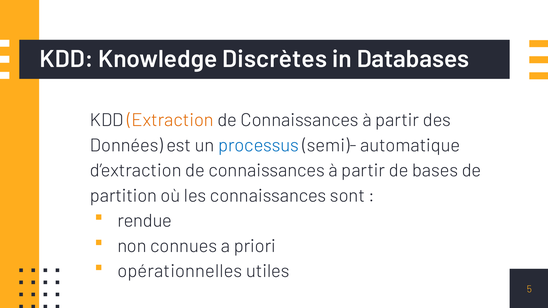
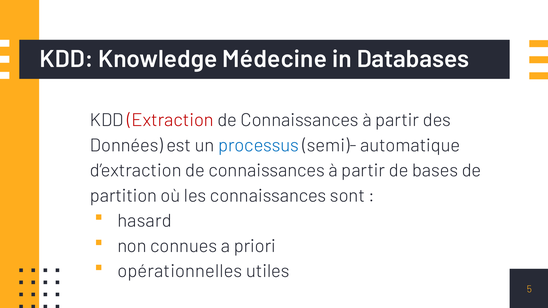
Discrètes: Discrètes -> Médecine
Extraction colour: orange -> red
rendue: rendue -> hasard
